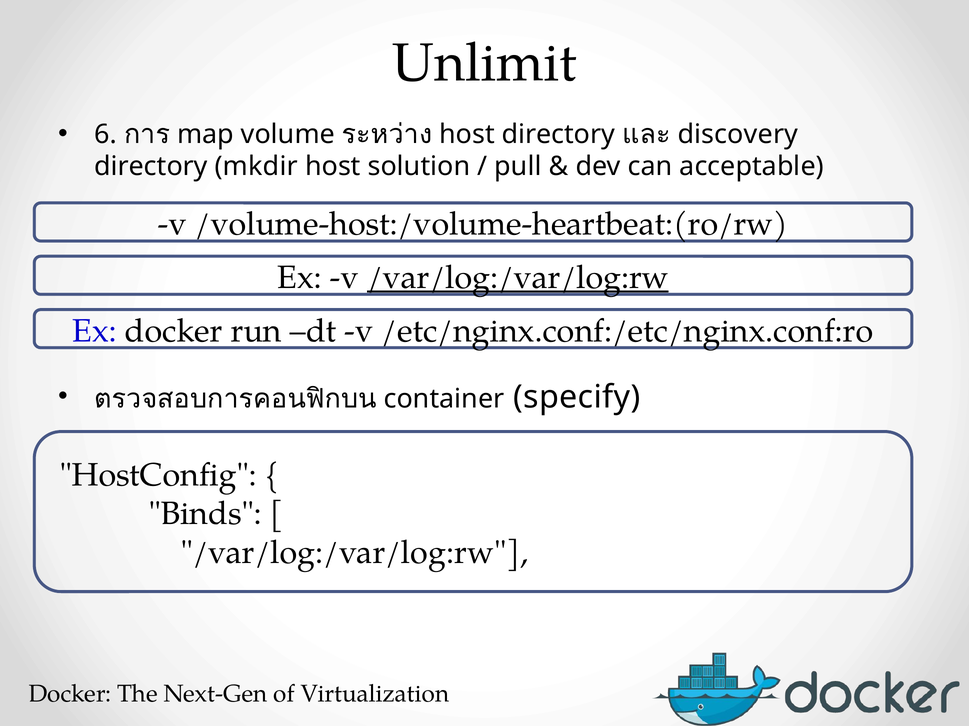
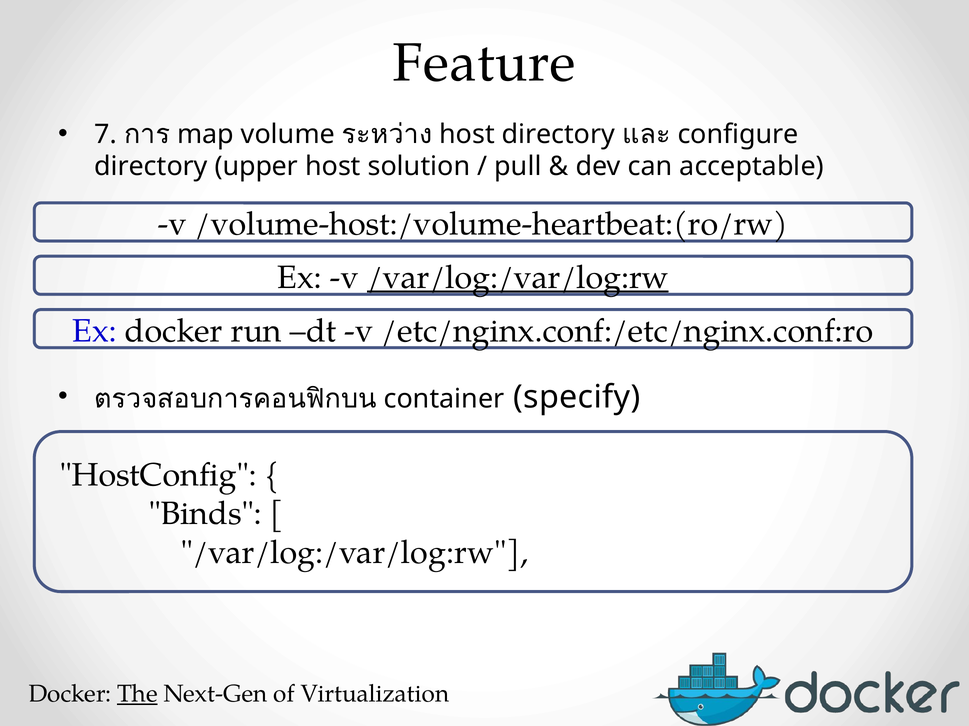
Unlimit: Unlimit -> Feature
6: 6 -> 7
discovery: discovery -> configure
mkdir: mkdir -> upper
The underline: none -> present
